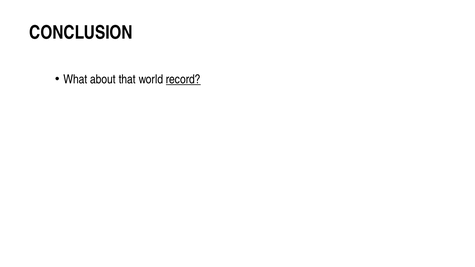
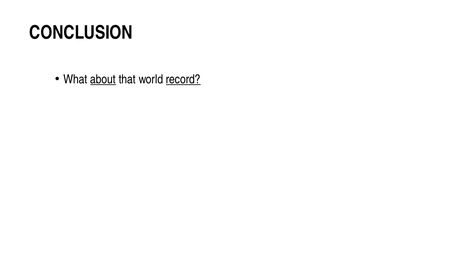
about underline: none -> present
